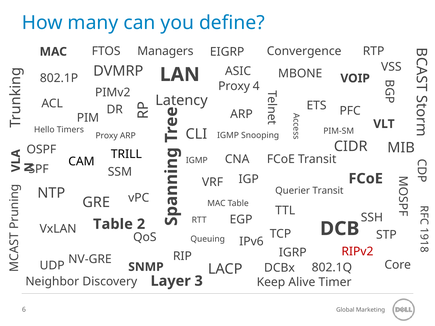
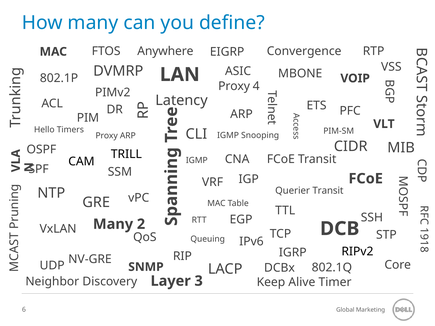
Managers: Managers -> Anywhere
Table at (113, 224): Table -> Many
RIPv2 colour: red -> black
